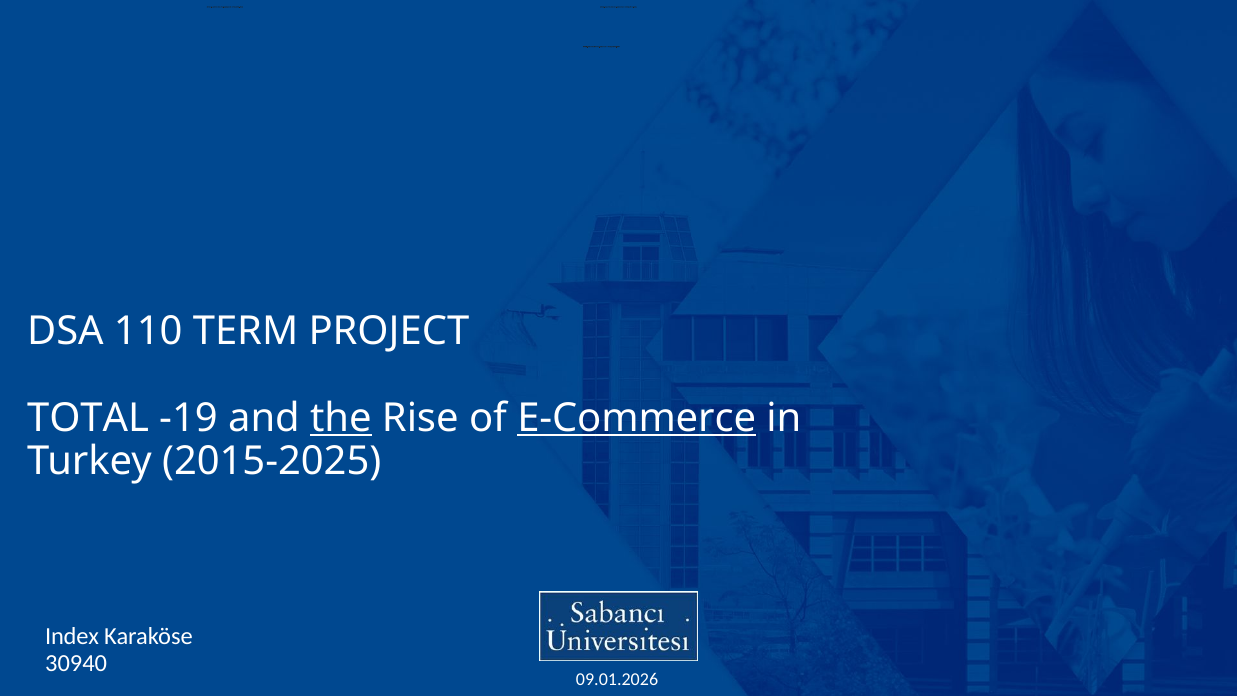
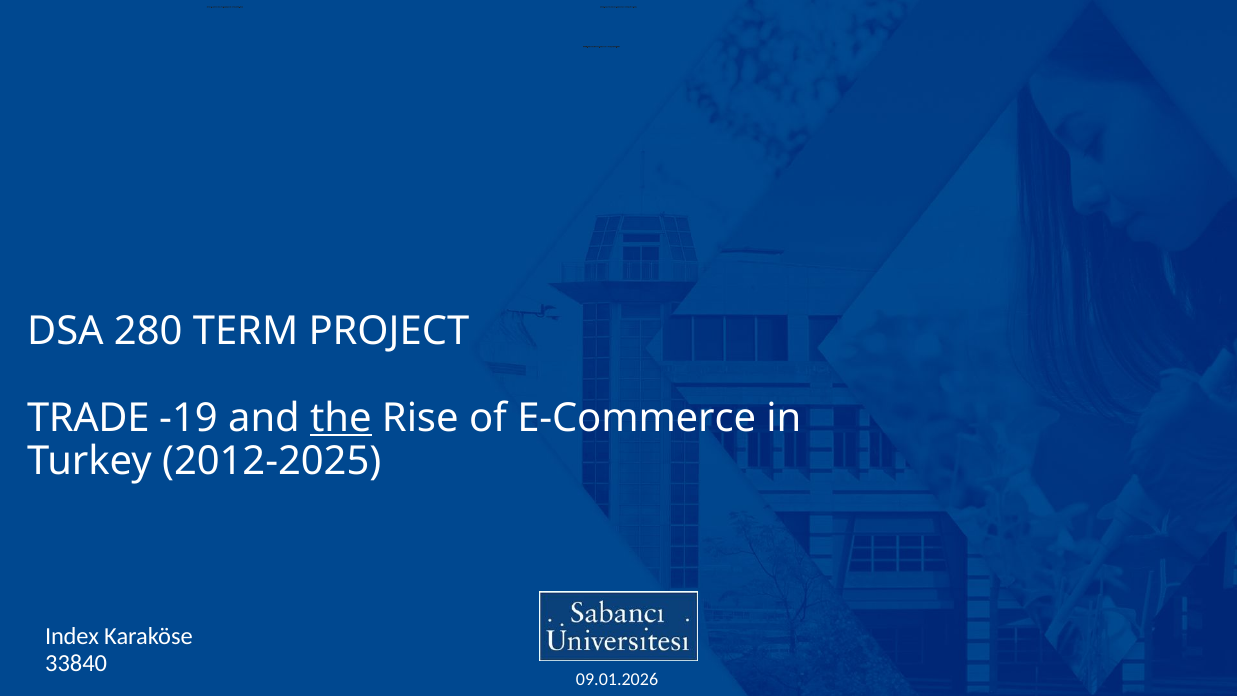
110: 110 -> 280
TOTAL: TOTAL -> TRADE
E-Commerce at (637, 418) underline: present -> none
2015-2025: 2015-2025 -> 2012-2025
30940: 30940 -> 33840
